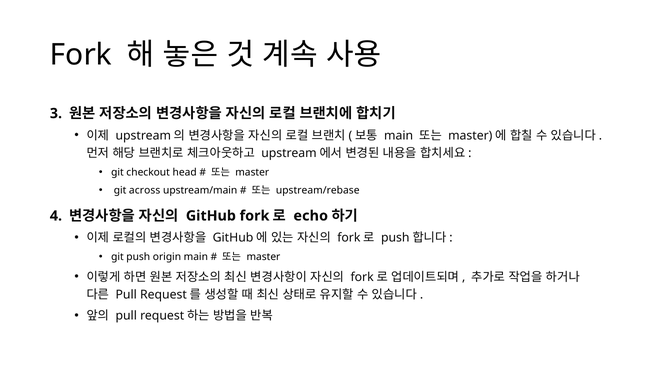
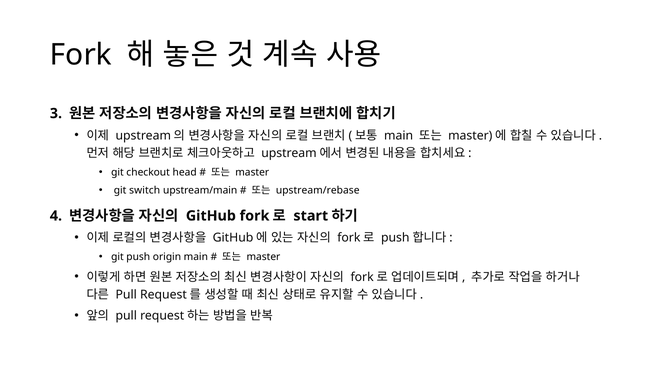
across: across -> switch
echo: echo -> start
